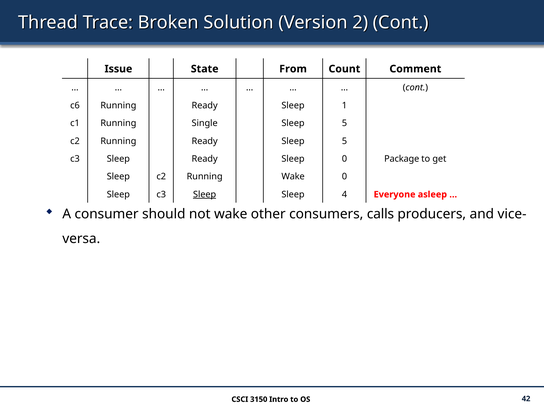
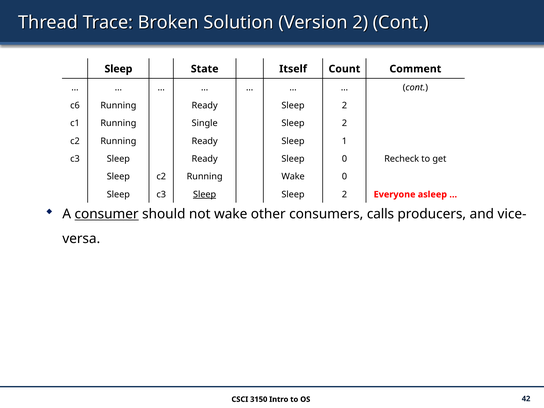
Issue at (118, 69): Issue -> Sleep
From: From -> Itself
Ready Sleep 1: 1 -> 2
5 at (344, 123): 5 -> 2
Ready Sleep 5: 5 -> 1
Package: Package -> Recheck
4 at (344, 194): 4 -> 2
consumer underline: none -> present
